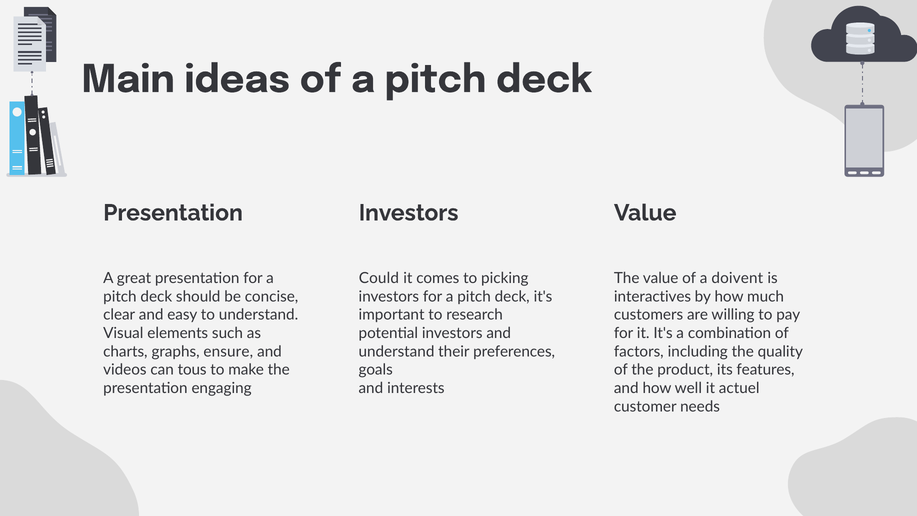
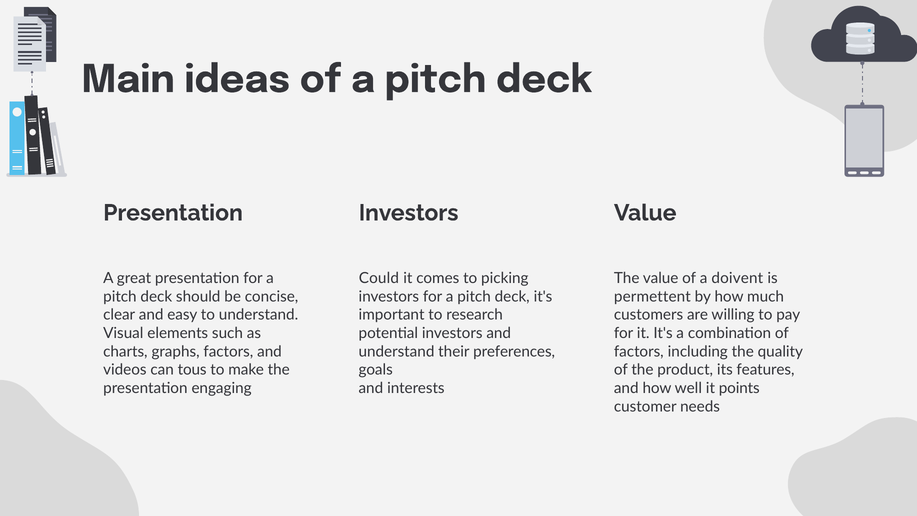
interactives: interactives -> permettent
graphs ensure: ensure -> factors
actuel: actuel -> points
